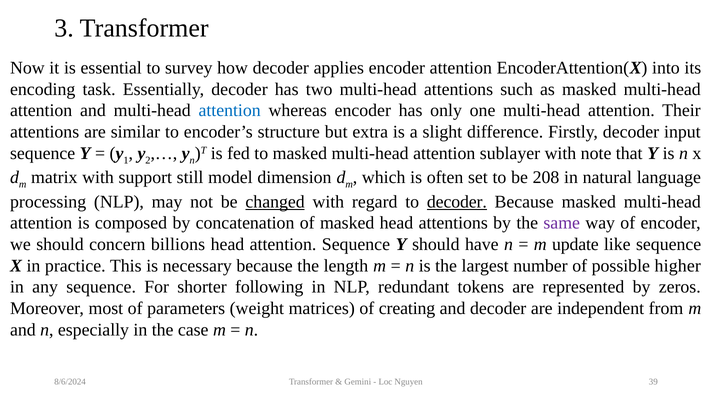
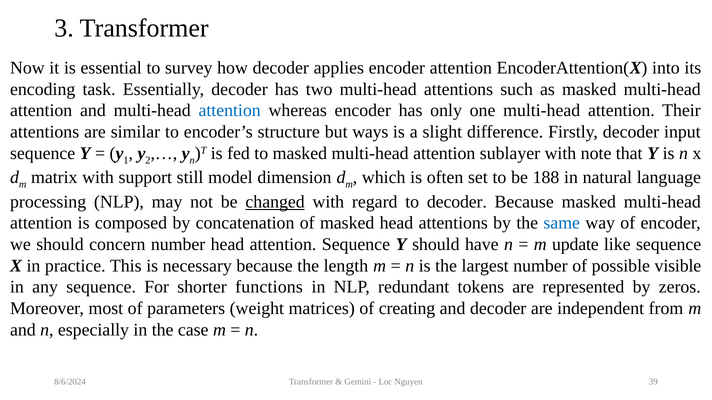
extra: extra -> ways
208: 208 -> 188
decoder at (457, 202) underline: present -> none
same colour: purple -> blue
concern billions: billions -> number
higher: higher -> visible
following: following -> functions
